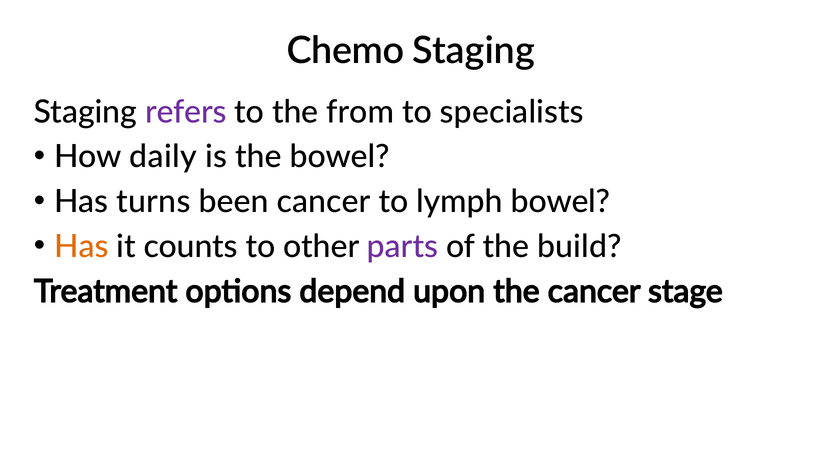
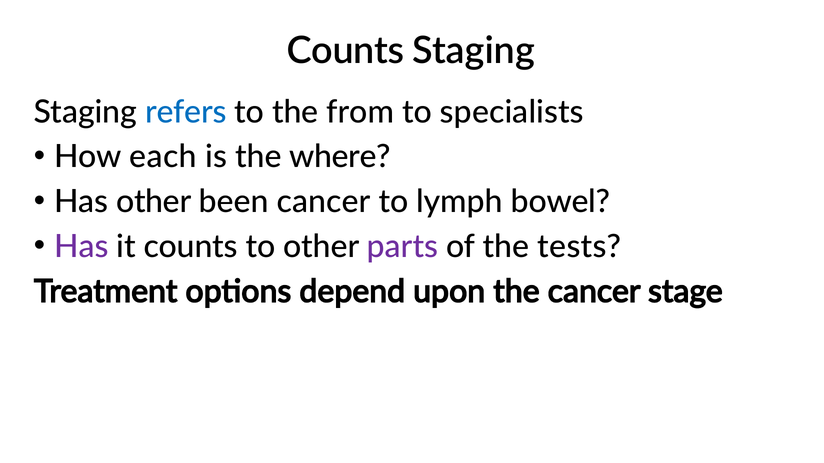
Chemo at (345, 51): Chemo -> Counts
refers colour: purple -> blue
daily: daily -> each
the bowel: bowel -> where
Has turns: turns -> other
Has at (81, 247) colour: orange -> purple
build: build -> tests
